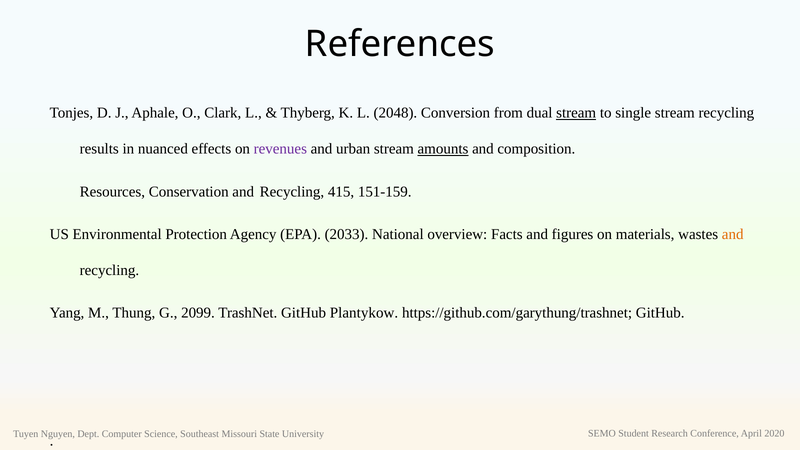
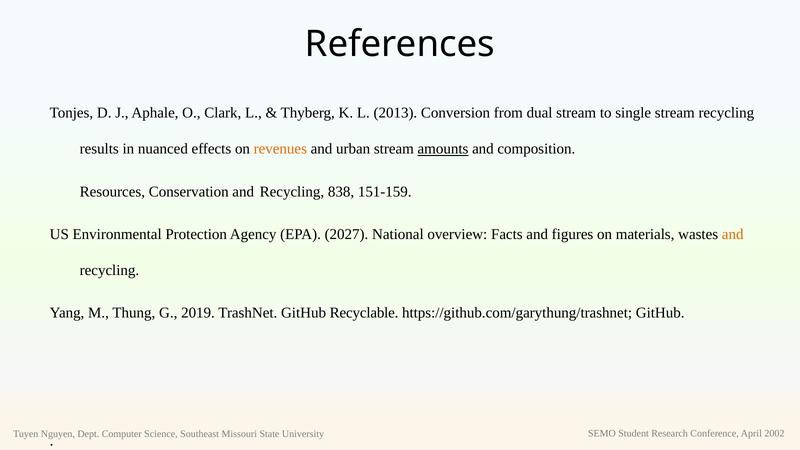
2048: 2048 -> 2013
stream at (576, 113) underline: present -> none
revenues colour: purple -> orange
415: 415 -> 838
2033: 2033 -> 2027
2099: 2099 -> 2019
Plantykow: Plantykow -> Recyclable
2020: 2020 -> 2002
